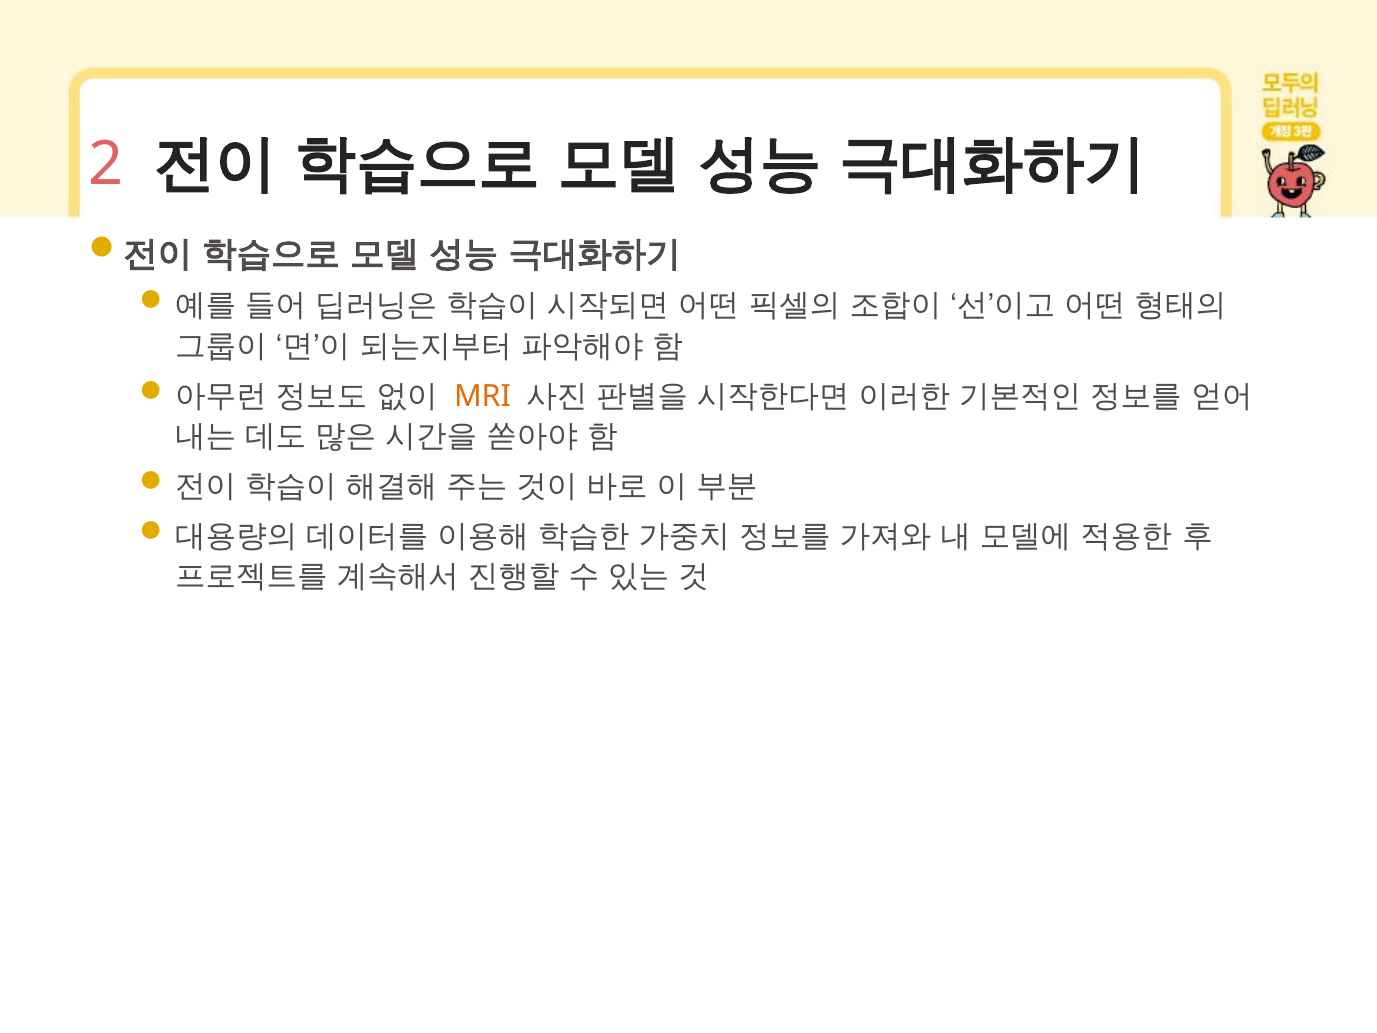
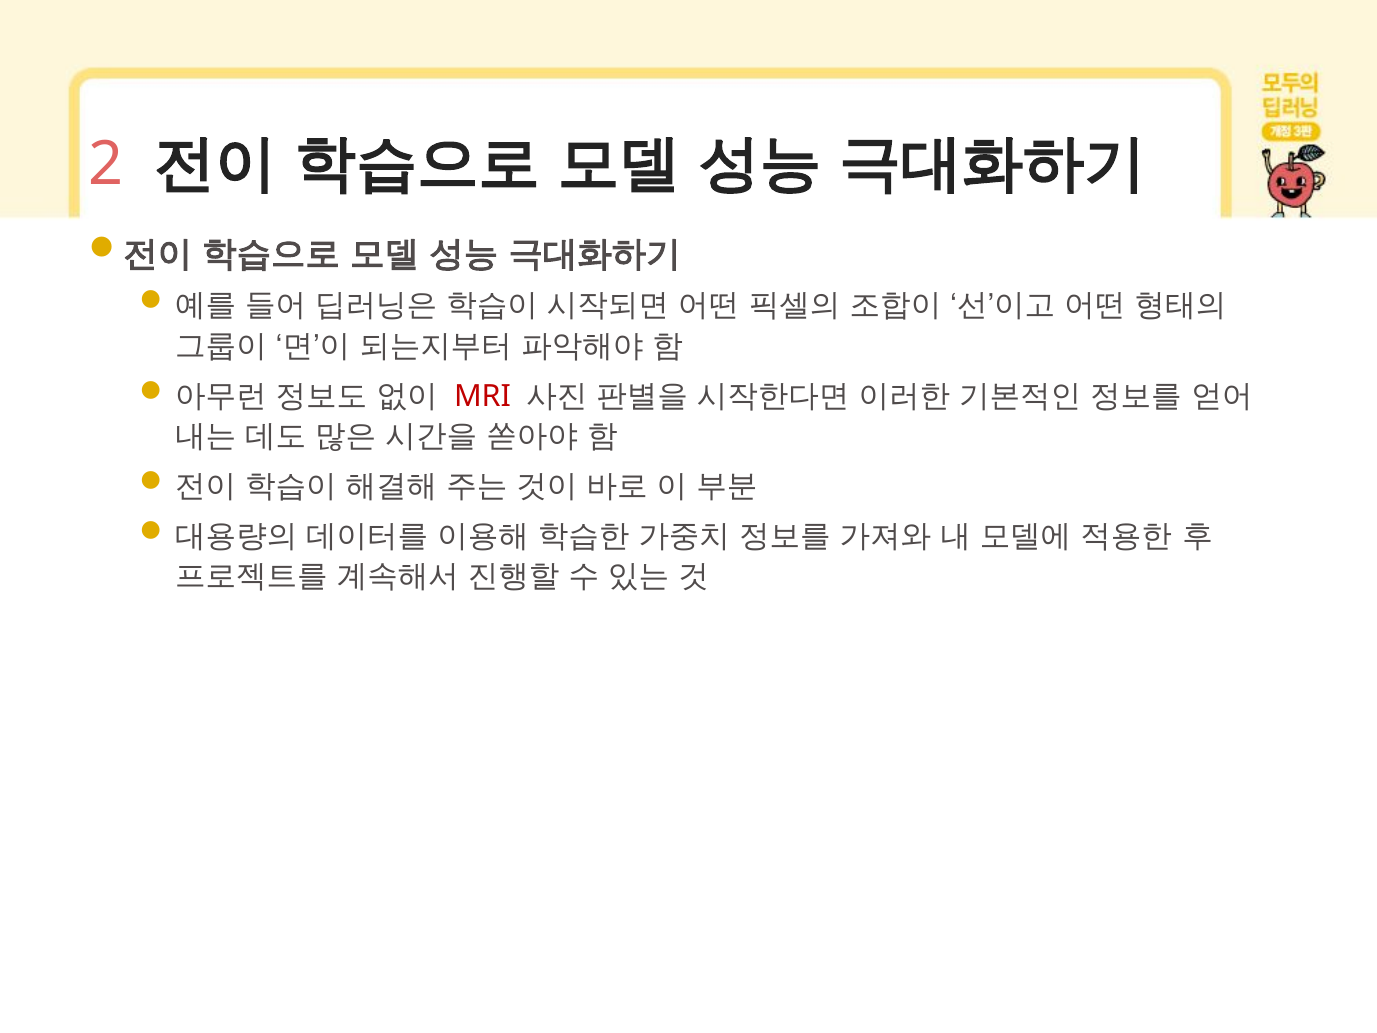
MRI colour: orange -> red
